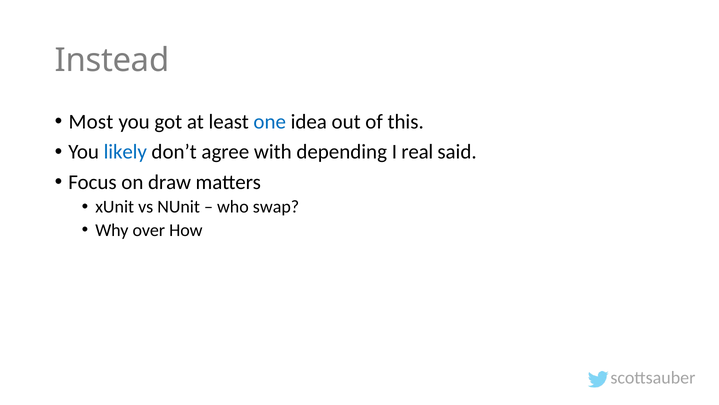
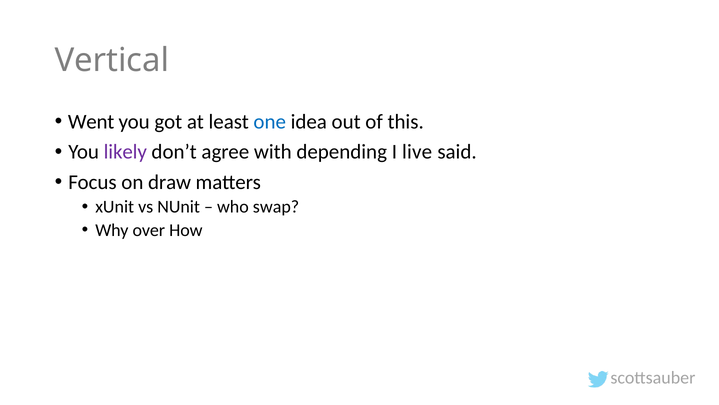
Instead: Instead -> Vertical
Most: Most -> Went
likely colour: blue -> purple
real: real -> live
